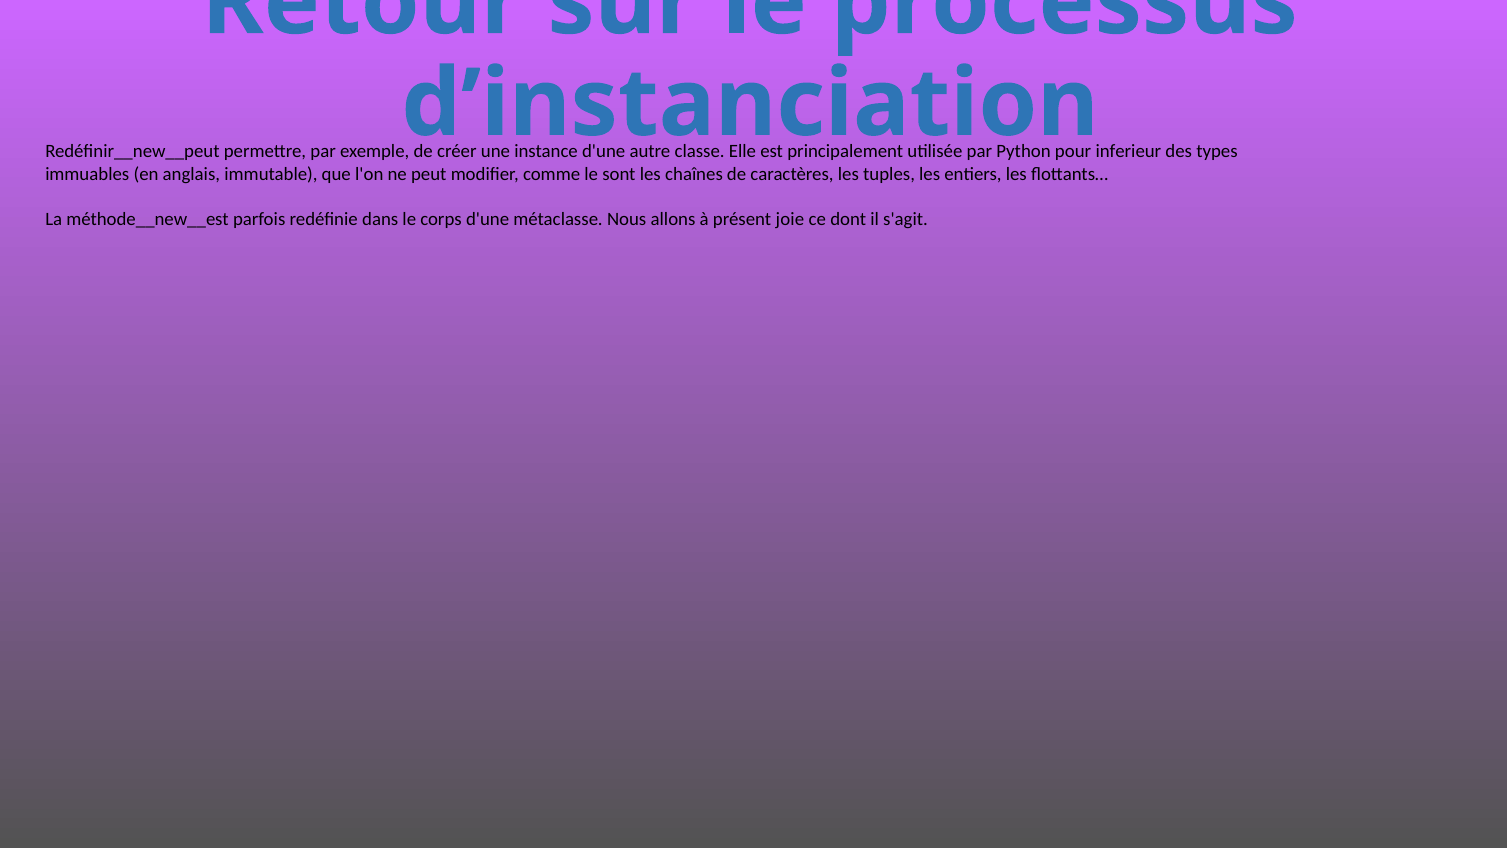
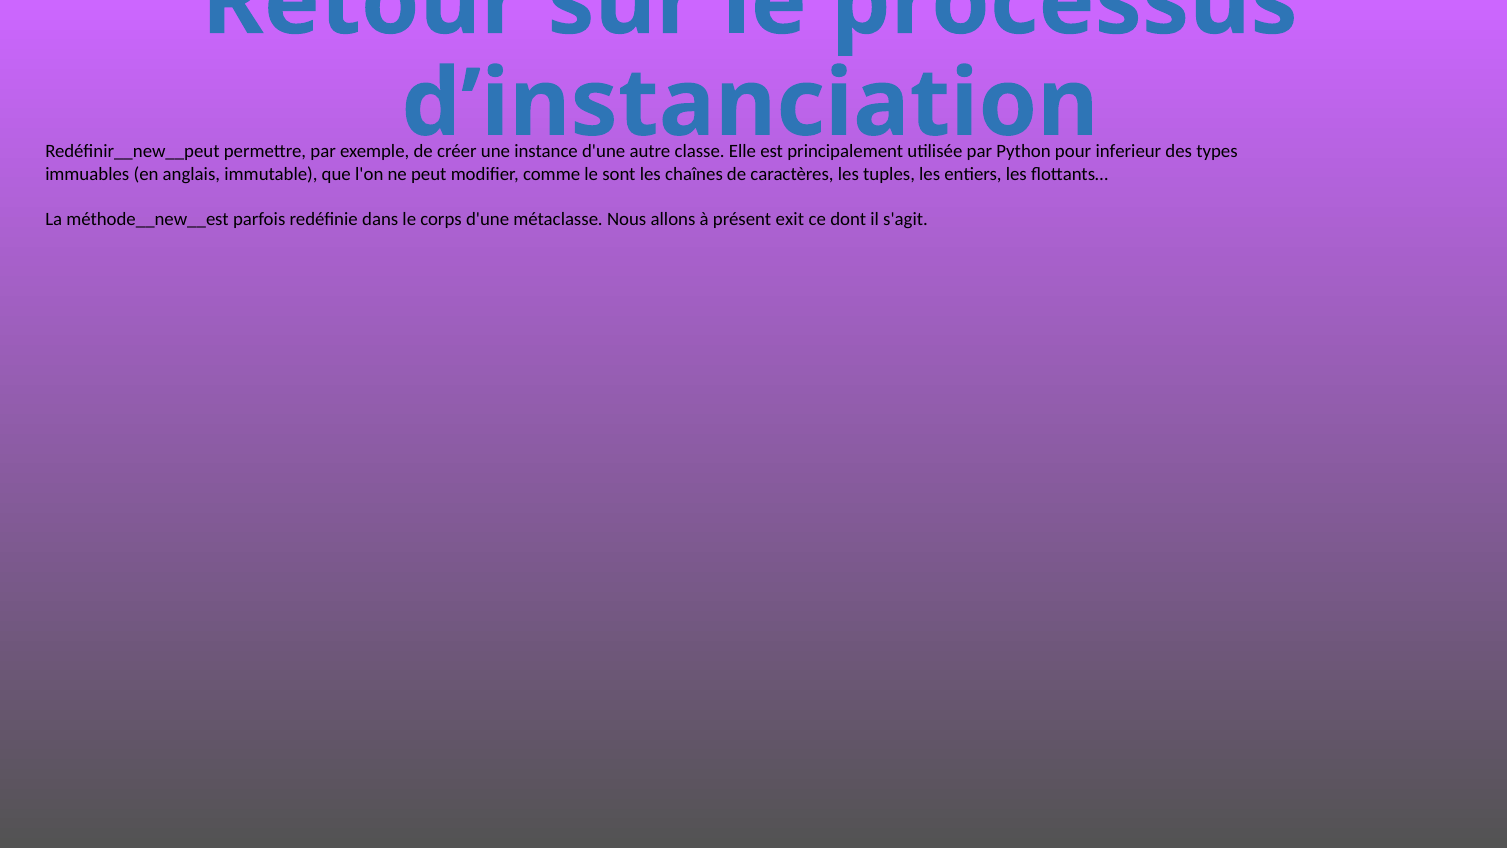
joie: joie -> exit
